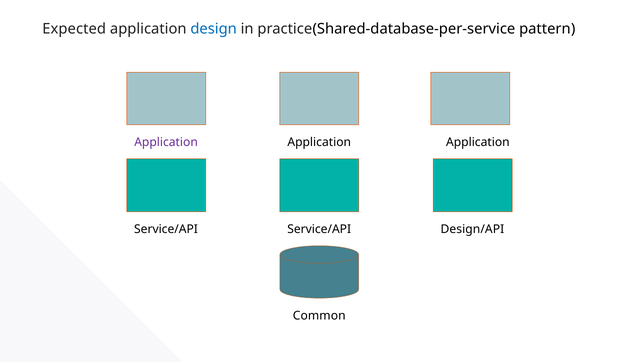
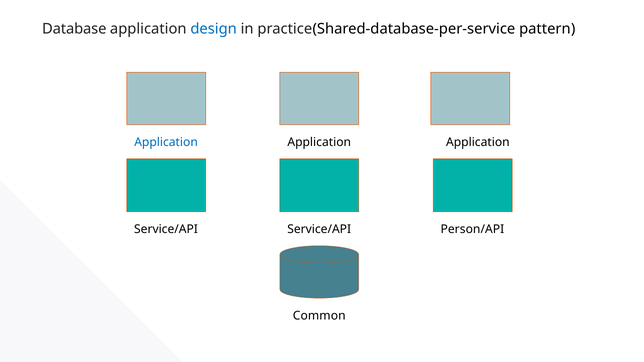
Expected: Expected -> Database
Application at (166, 142) colour: purple -> blue
Design/API: Design/API -> Person/API
